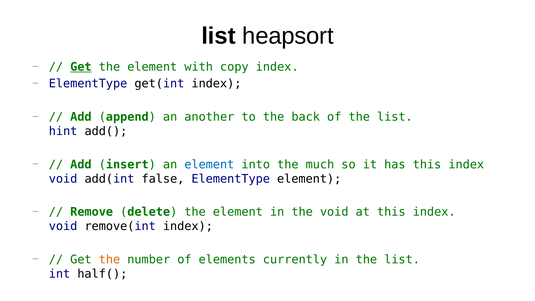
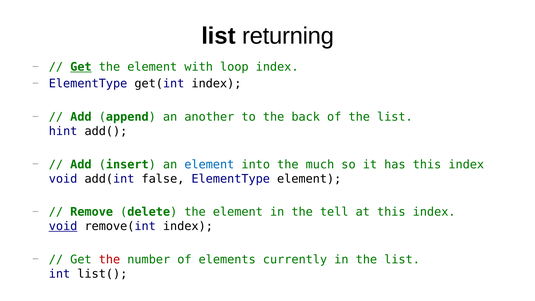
heapsort: heapsort -> returning
copy: copy -> loop
the void: void -> tell
void at (63, 226) underline: none -> present
the at (109, 260) colour: orange -> red
half(: half( -> list(
